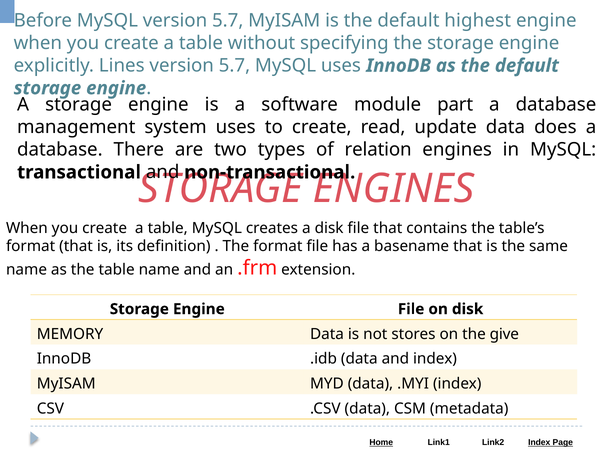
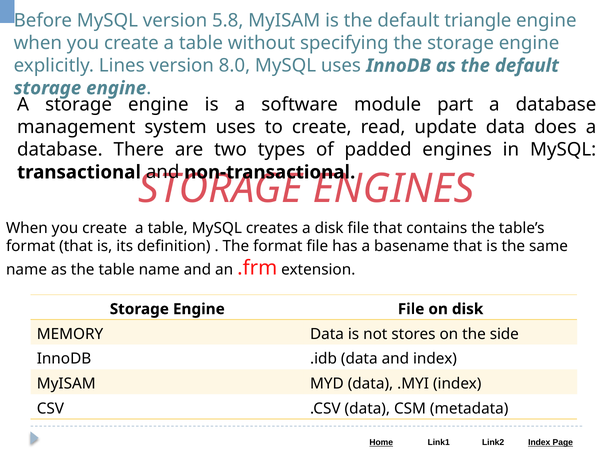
MySQL version 5.7: 5.7 -> 5.8
highest: highest -> triangle
5.7 at (234, 66): 5.7 -> 8.0
relation: relation -> padded
give: give -> side
